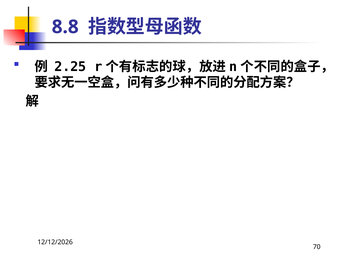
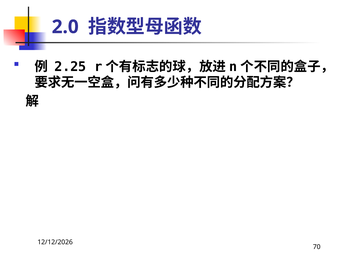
8.8: 8.8 -> 2.0
